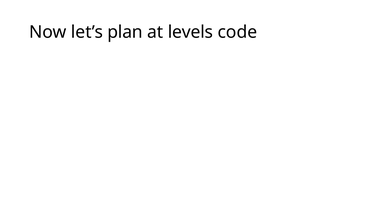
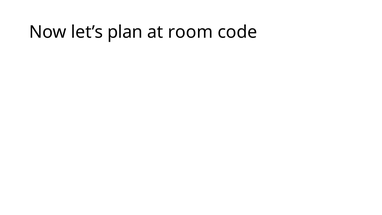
levels: levels -> room
